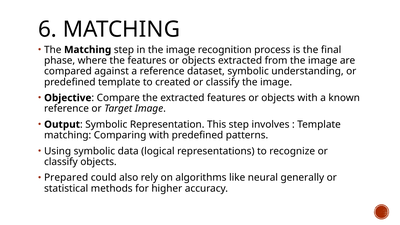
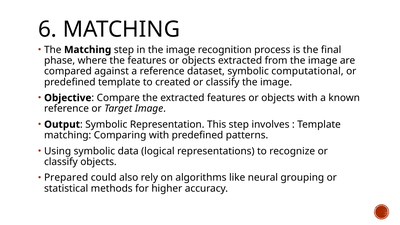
understanding: understanding -> computational
generally: generally -> grouping
